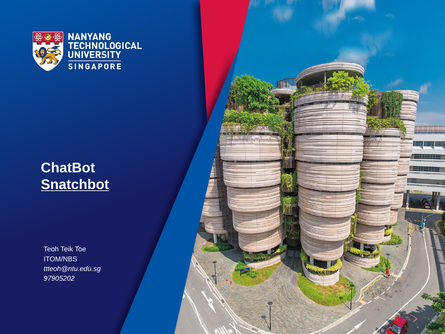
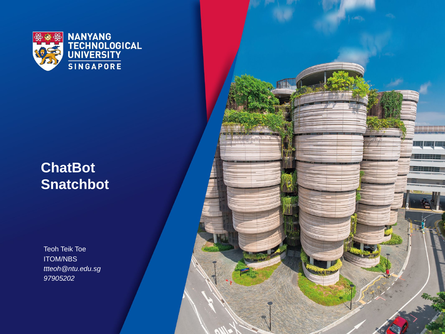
Snatchbot underline: present -> none
